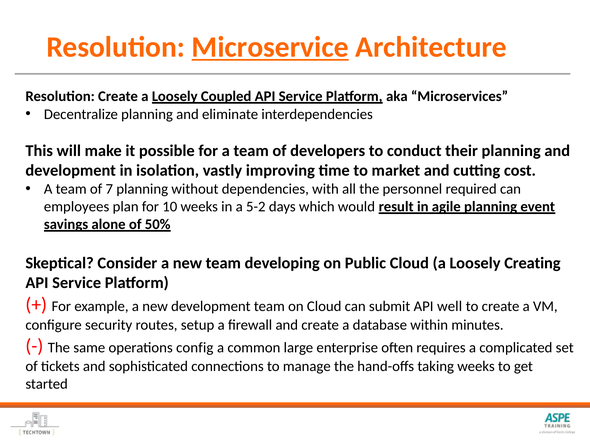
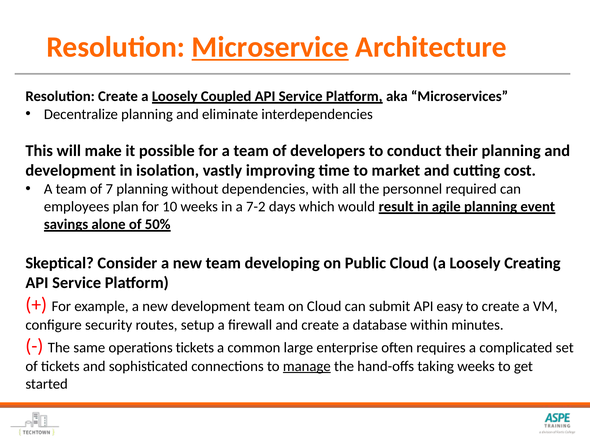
5-2: 5-2 -> 7-2
well: well -> easy
operations config: config -> tickets
manage underline: none -> present
